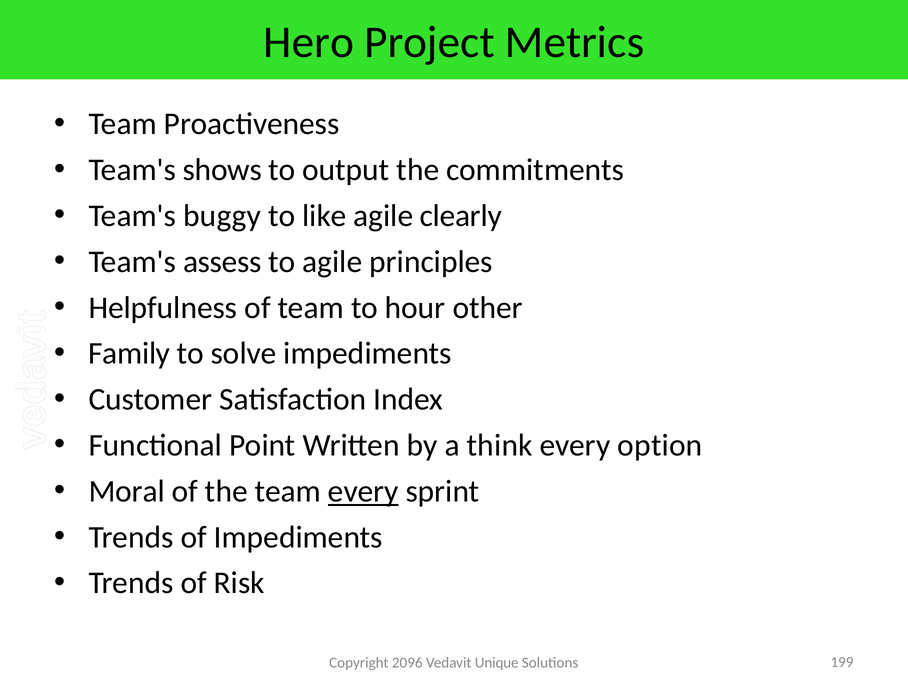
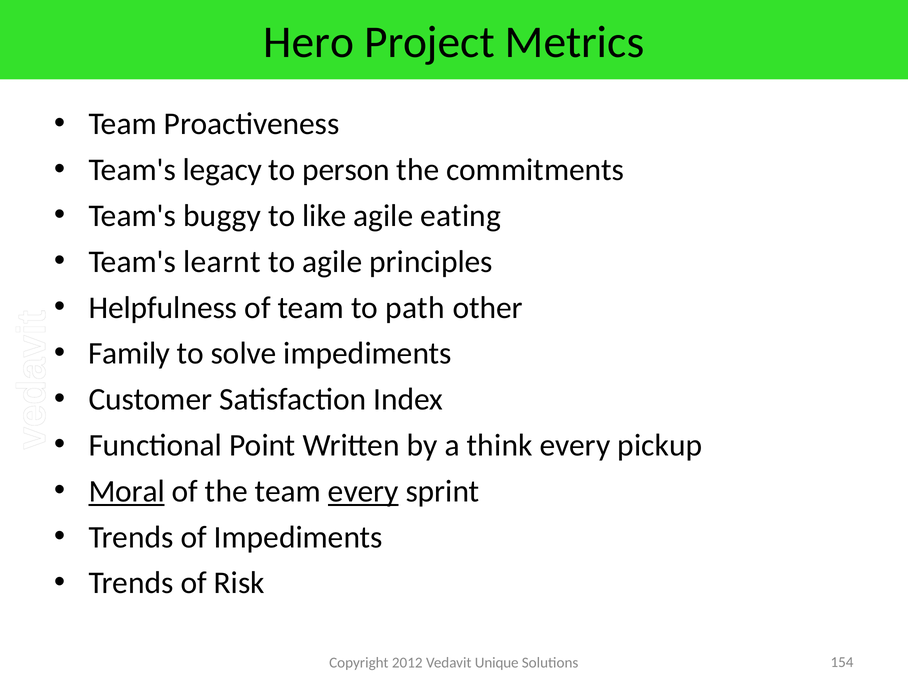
shows: shows -> legacy
output: output -> person
clearly: clearly -> eating
assess: assess -> learnt
hour: hour -> path
option: option -> pickup
Moral underline: none -> present
2096: 2096 -> 2012
199: 199 -> 154
